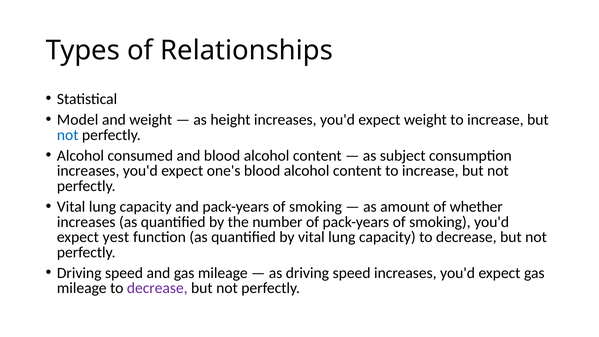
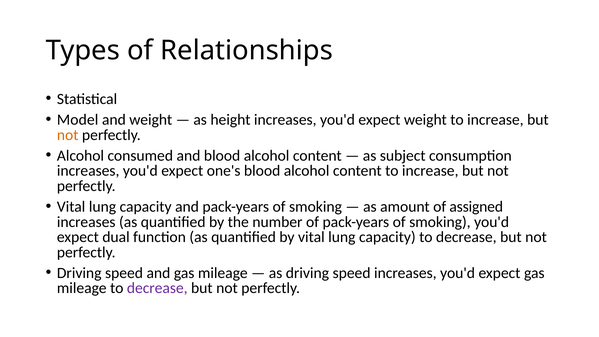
not at (68, 135) colour: blue -> orange
whether: whether -> assigned
yest: yest -> dual
